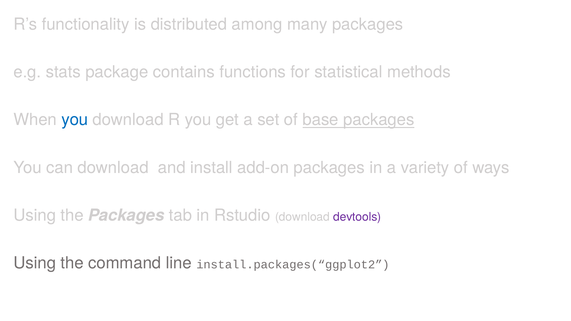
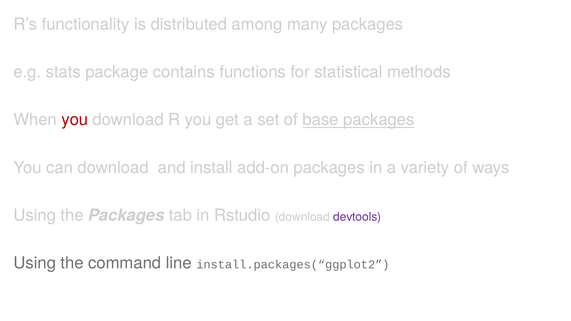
you at (75, 120) colour: blue -> red
